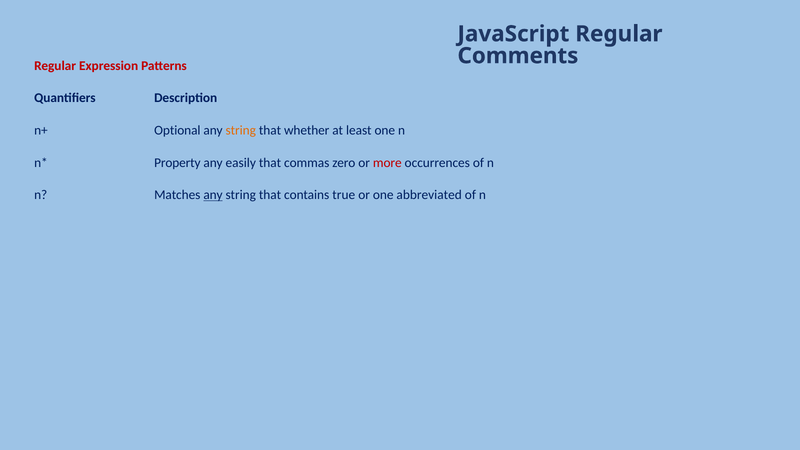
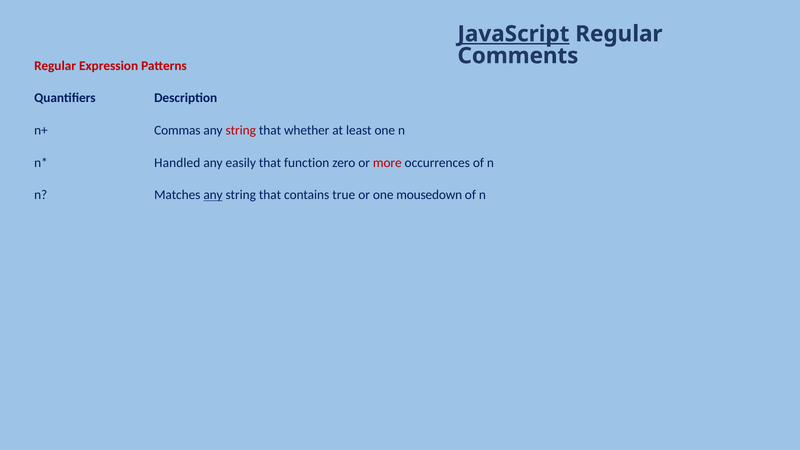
JavaScript underline: none -> present
Optional: Optional -> Commas
string at (241, 130) colour: orange -> red
Property: Property -> Handled
commas: commas -> function
abbreviated: abbreviated -> mousedown
